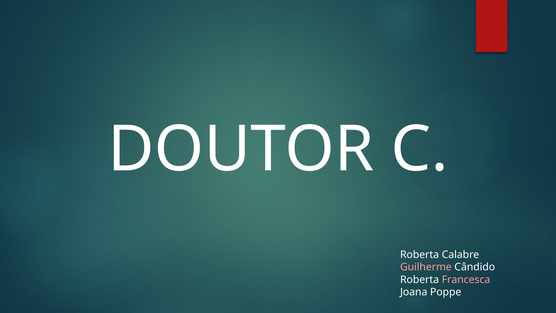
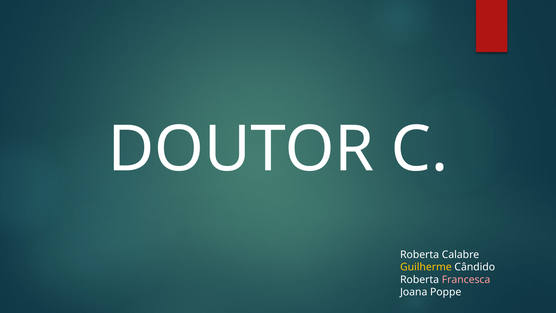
Guilherme colour: pink -> yellow
